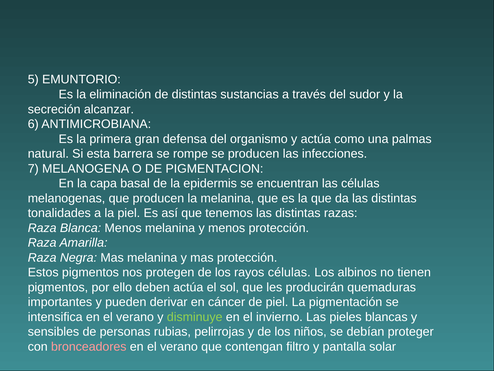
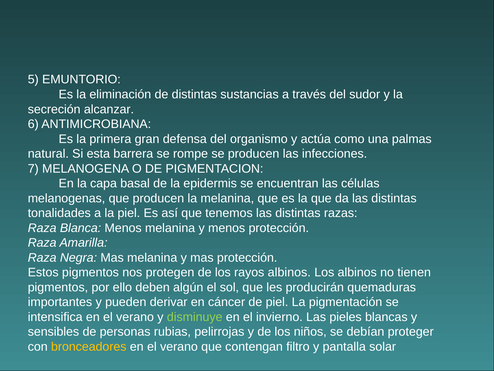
rayos células: células -> albinos
deben actúa: actúa -> algún
bronceadores colour: pink -> yellow
